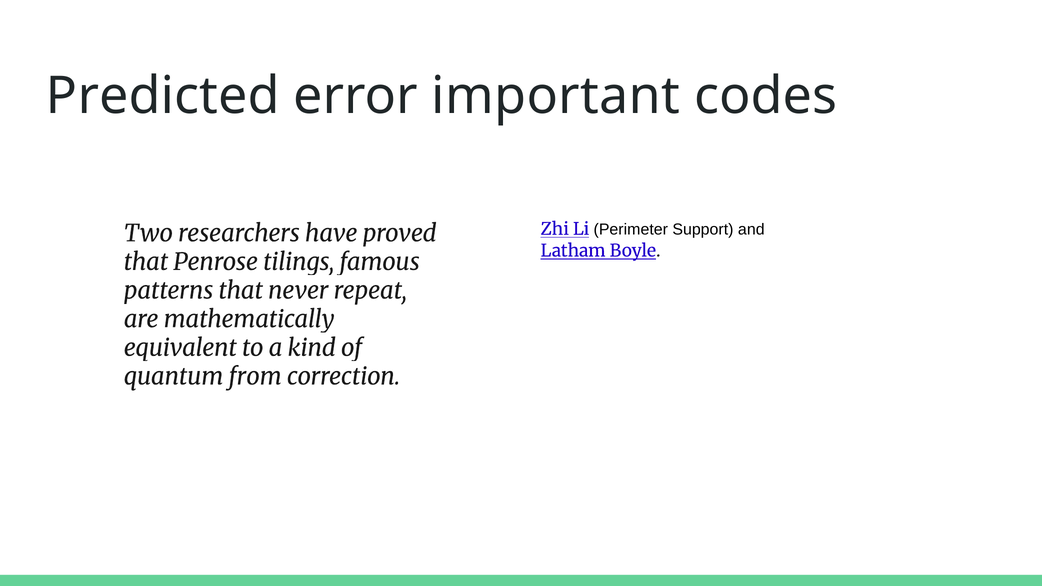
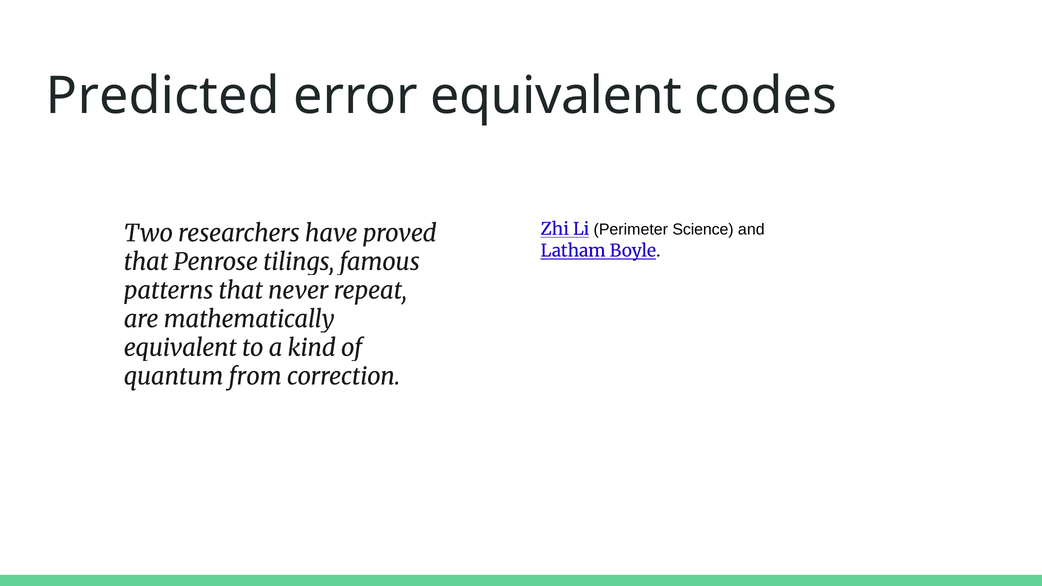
error important: important -> equivalent
Support: Support -> Science
